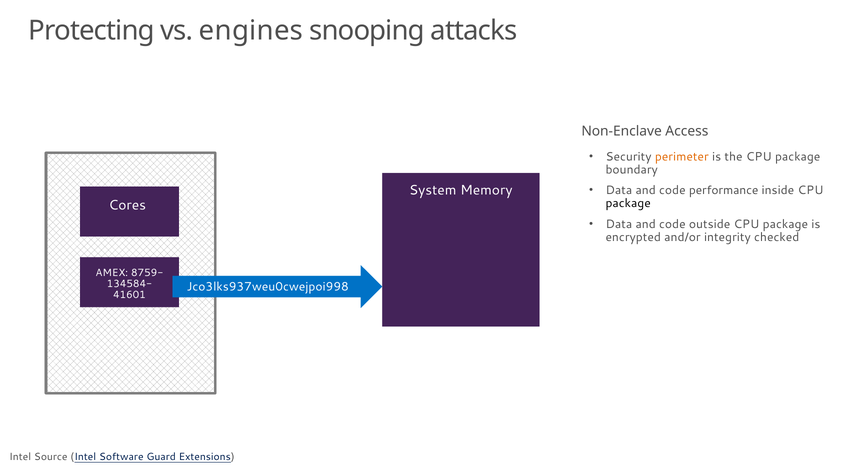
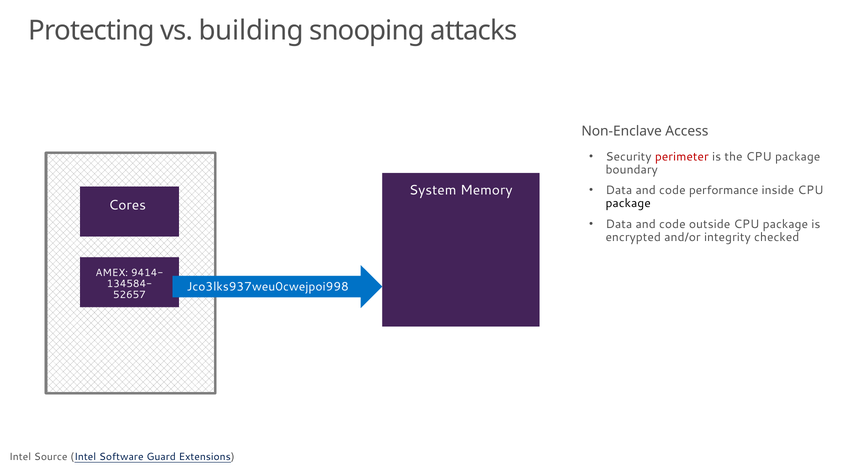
engines: engines -> building
perimeter colour: orange -> red
8759-: 8759- -> 9414-
41601: 41601 -> 52657
